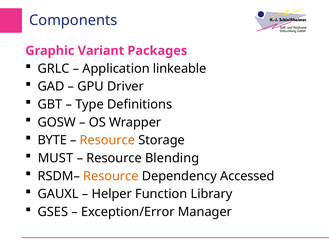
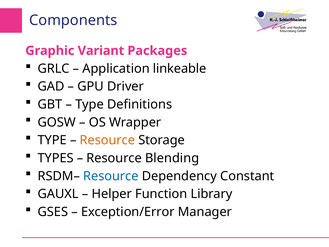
BYTE at (52, 140): BYTE -> TYPE
MUST: MUST -> TYPES
Resource at (111, 176) colour: orange -> blue
Accessed: Accessed -> Constant
